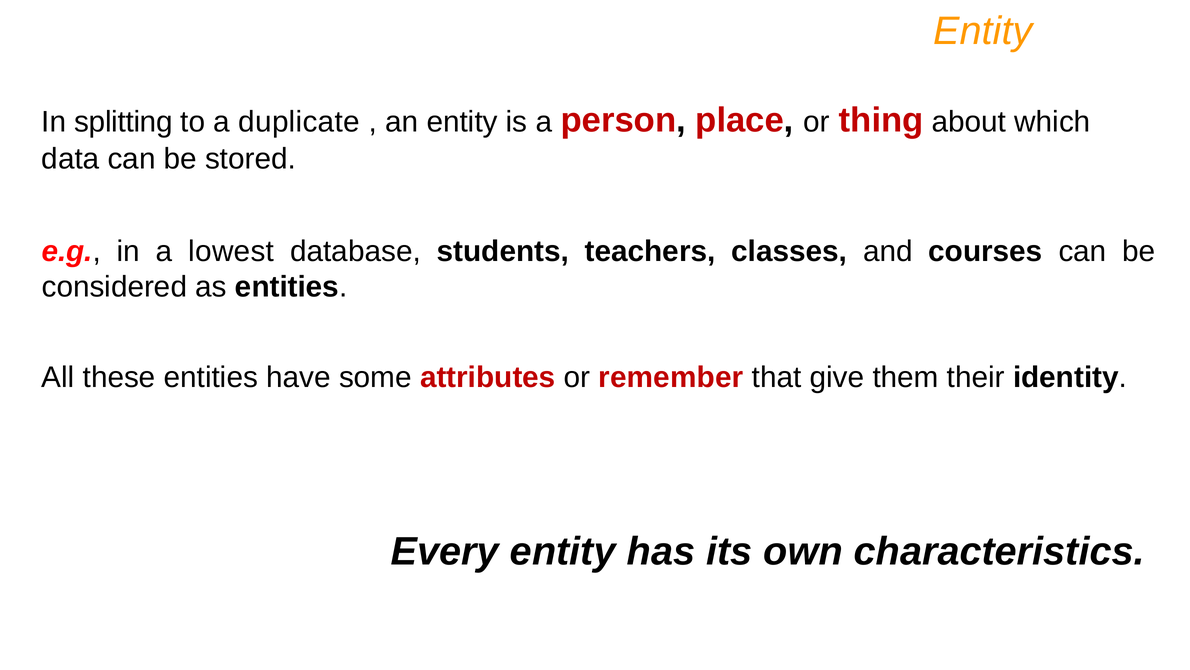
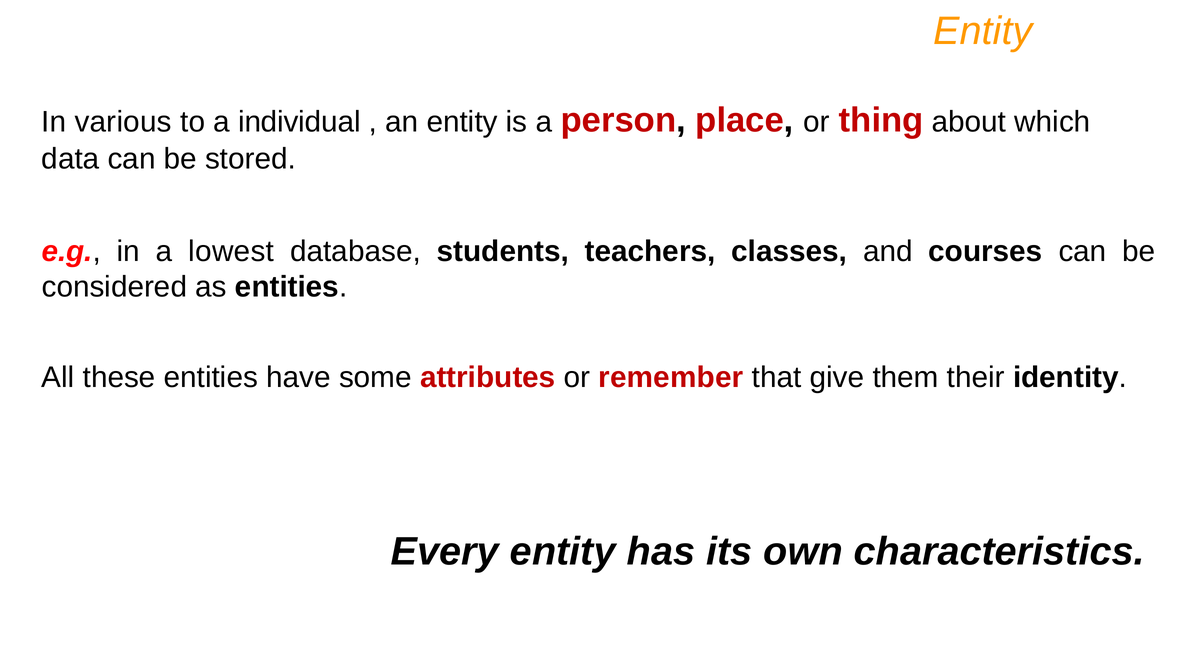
splitting: splitting -> various
duplicate: duplicate -> individual
